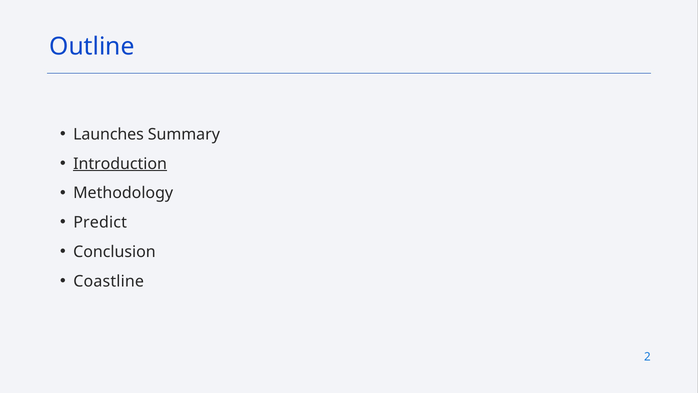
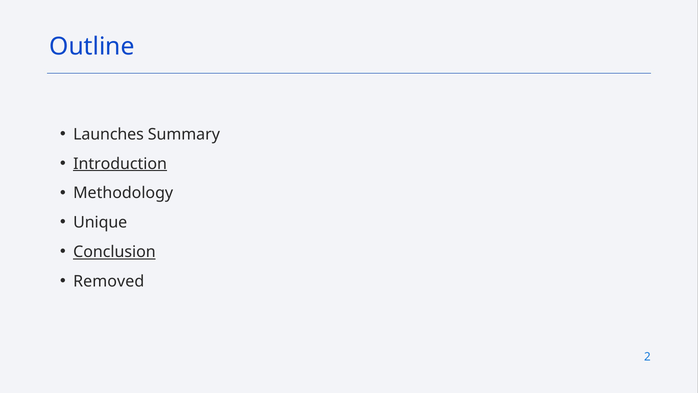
Predict: Predict -> Unique
Conclusion underline: none -> present
Coastline: Coastline -> Removed
